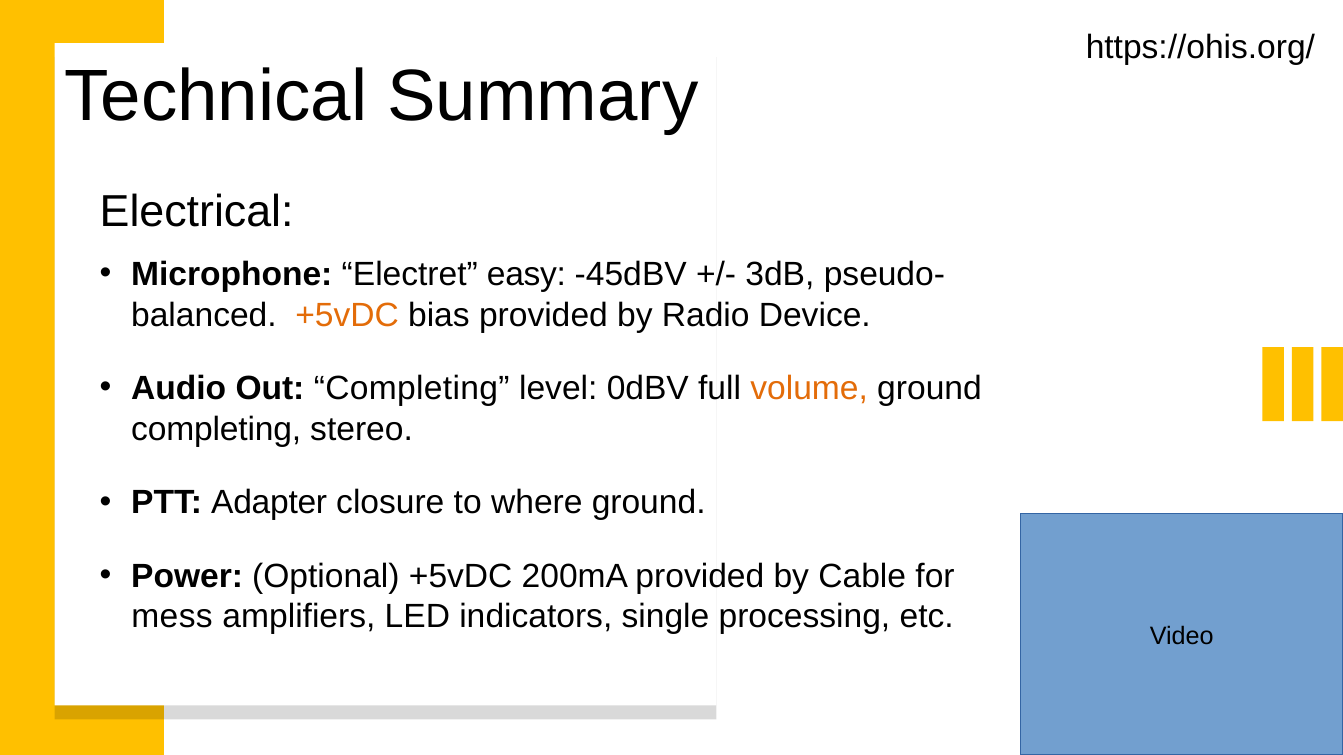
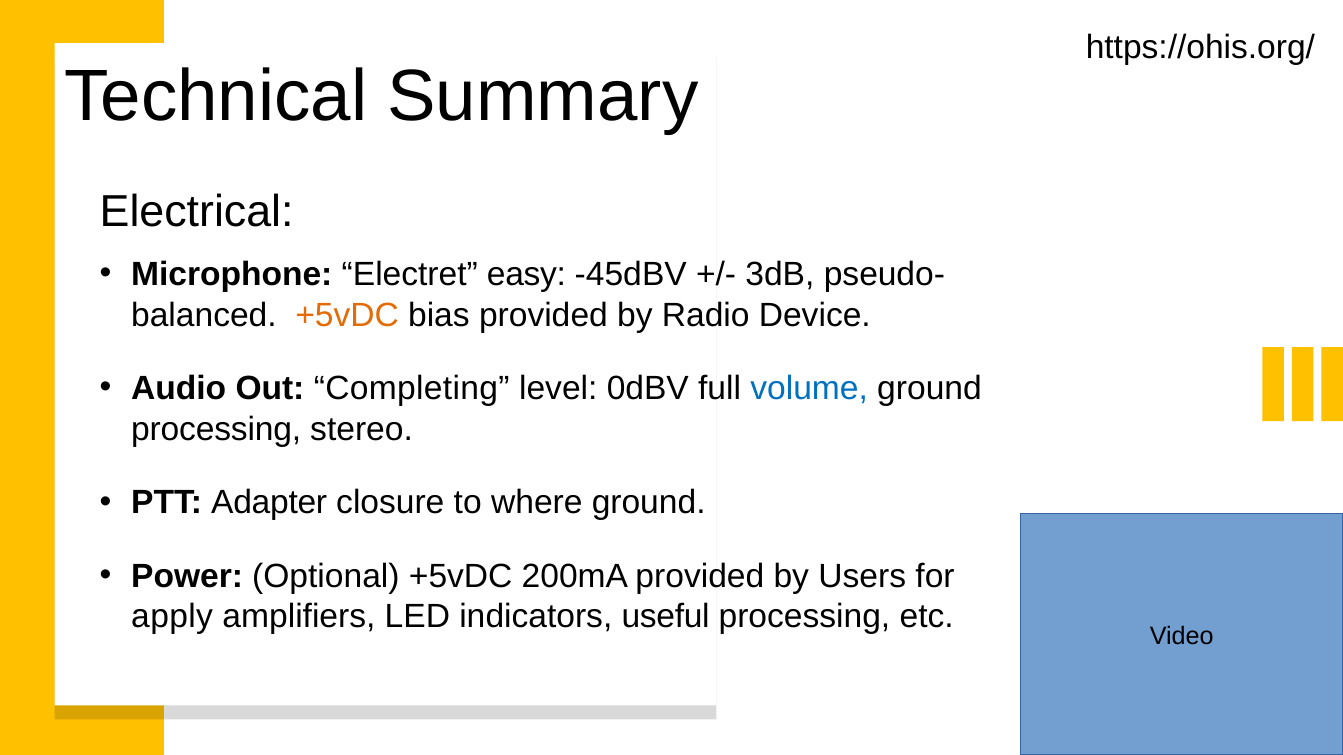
volume colour: orange -> blue
completing at (216, 429): completing -> processing
Cable: Cable -> Users
mess: mess -> apply
single: single -> useful
